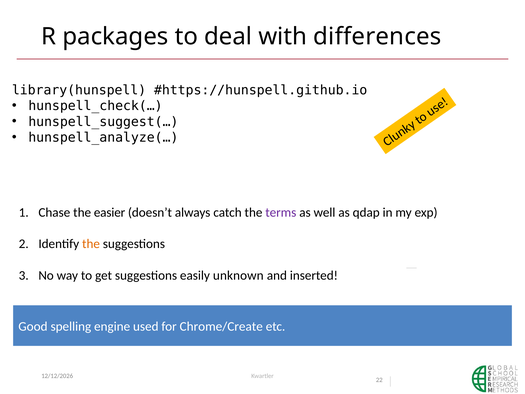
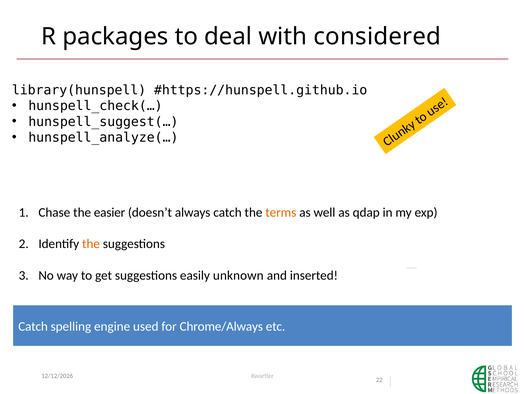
differences: differences -> considered
terms colour: purple -> orange
Good at (33, 326): Good -> Catch
Chrome/Create: Chrome/Create -> Chrome/Always
